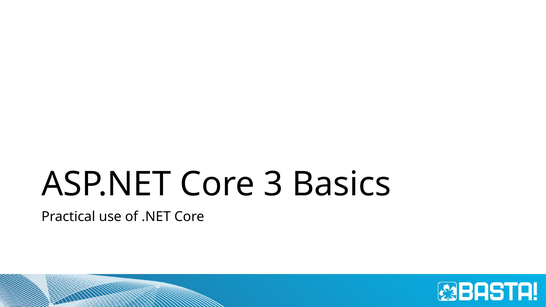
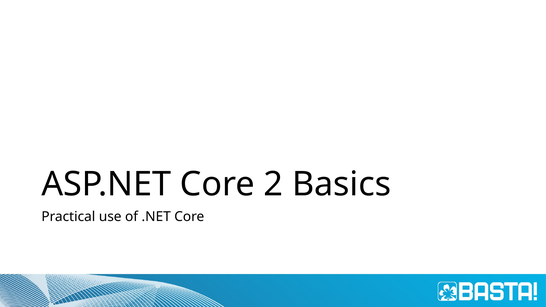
3: 3 -> 2
